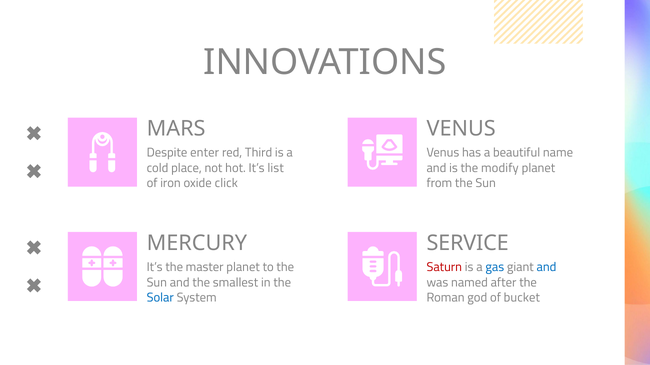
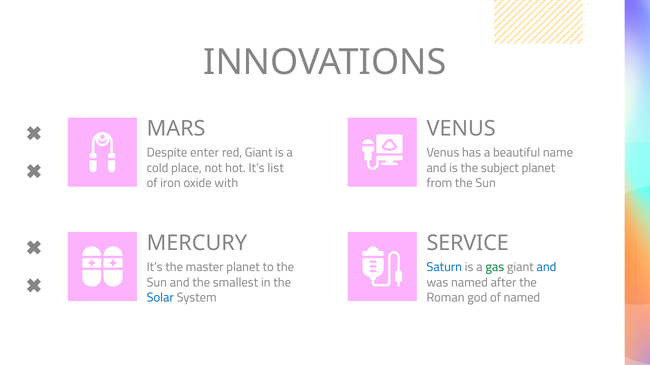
red Third: Third -> Giant
modify: modify -> subject
click: click -> with
Saturn colour: red -> blue
gas colour: blue -> green
of bucket: bucket -> named
